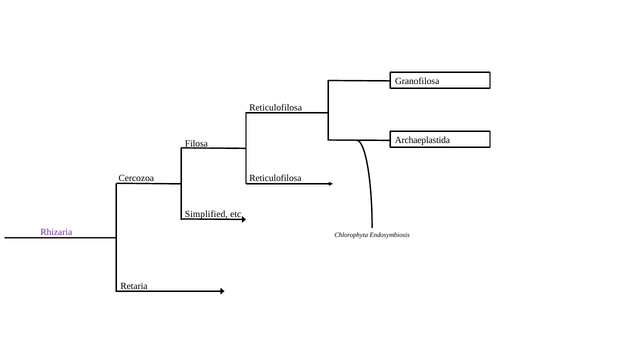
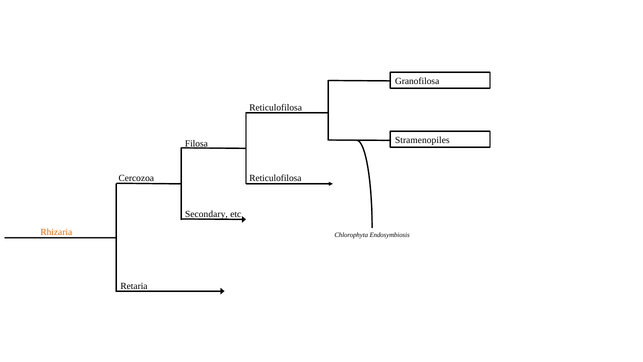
Archaeplastida: Archaeplastida -> Stramenopiles
Simplified: Simplified -> Secondary
Rhizaria colour: purple -> orange
